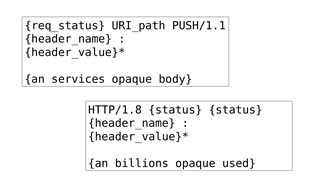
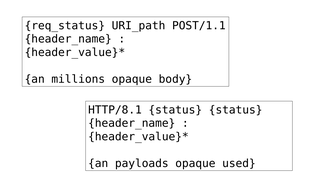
PUSH/1.1: PUSH/1.1 -> POST/1.1
services: services -> millions
HTTP/1.8: HTTP/1.8 -> HTTP/8.1
billions: billions -> payloads
